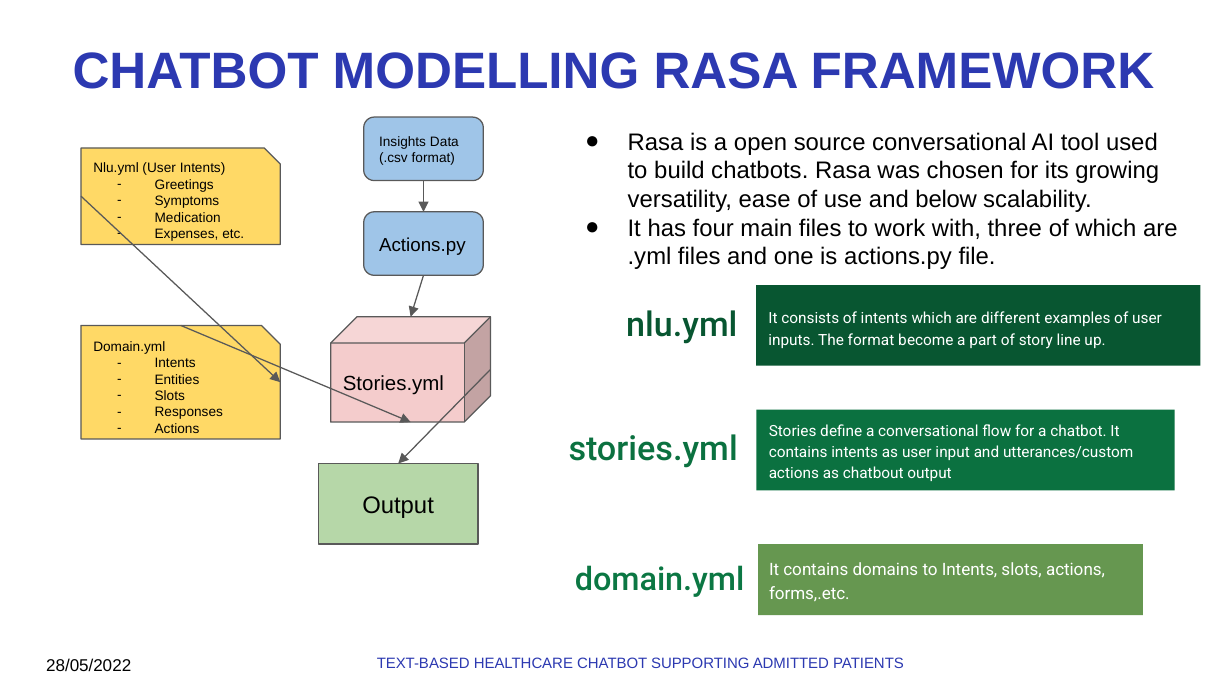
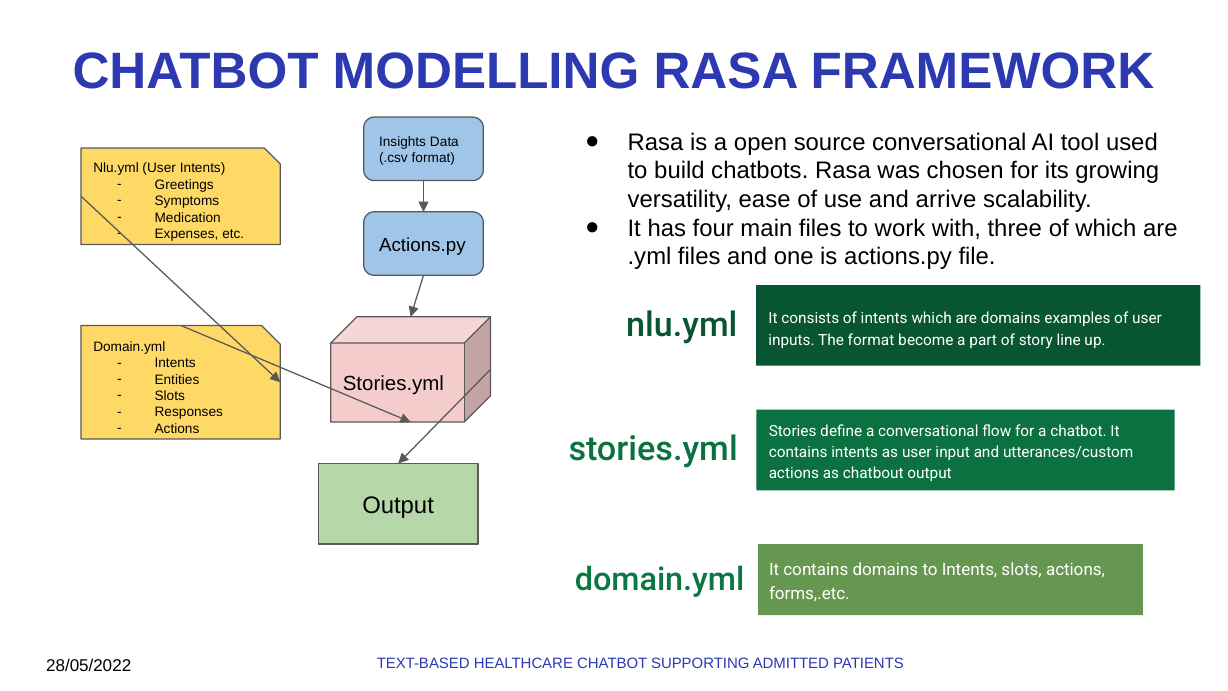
below: below -> arrive
are different: different -> domains
